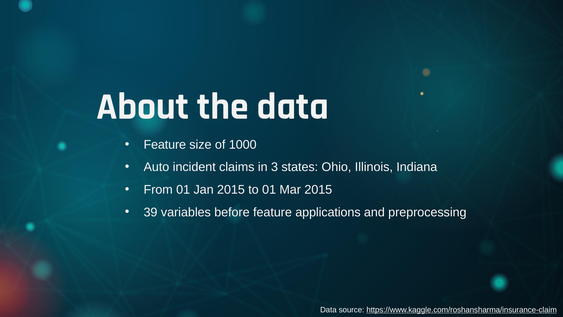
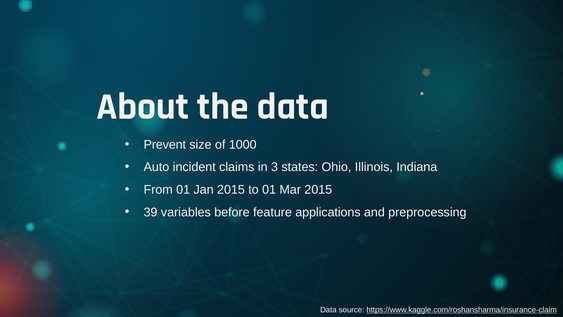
Feature at (165, 145): Feature -> Prevent
